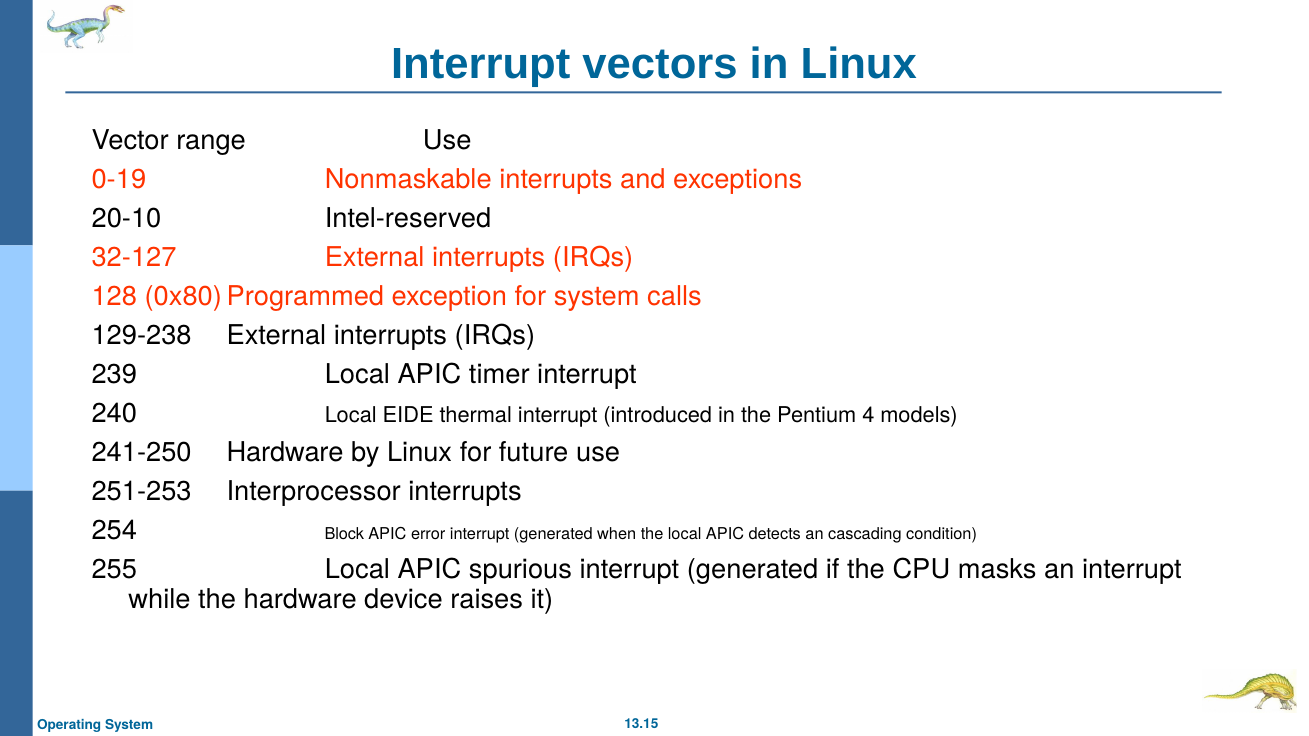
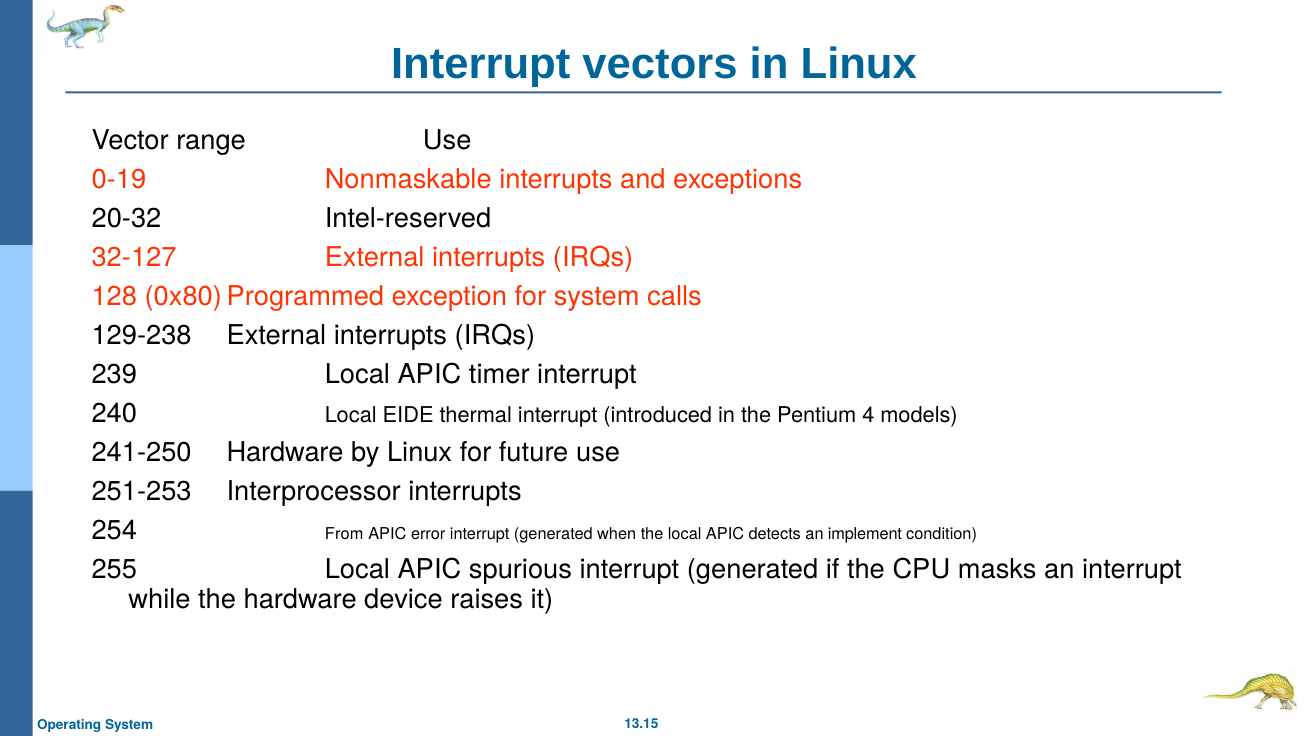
20-10: 20-10 -> 20-32
Block: Block -> From
cascading: cascading -> implement
